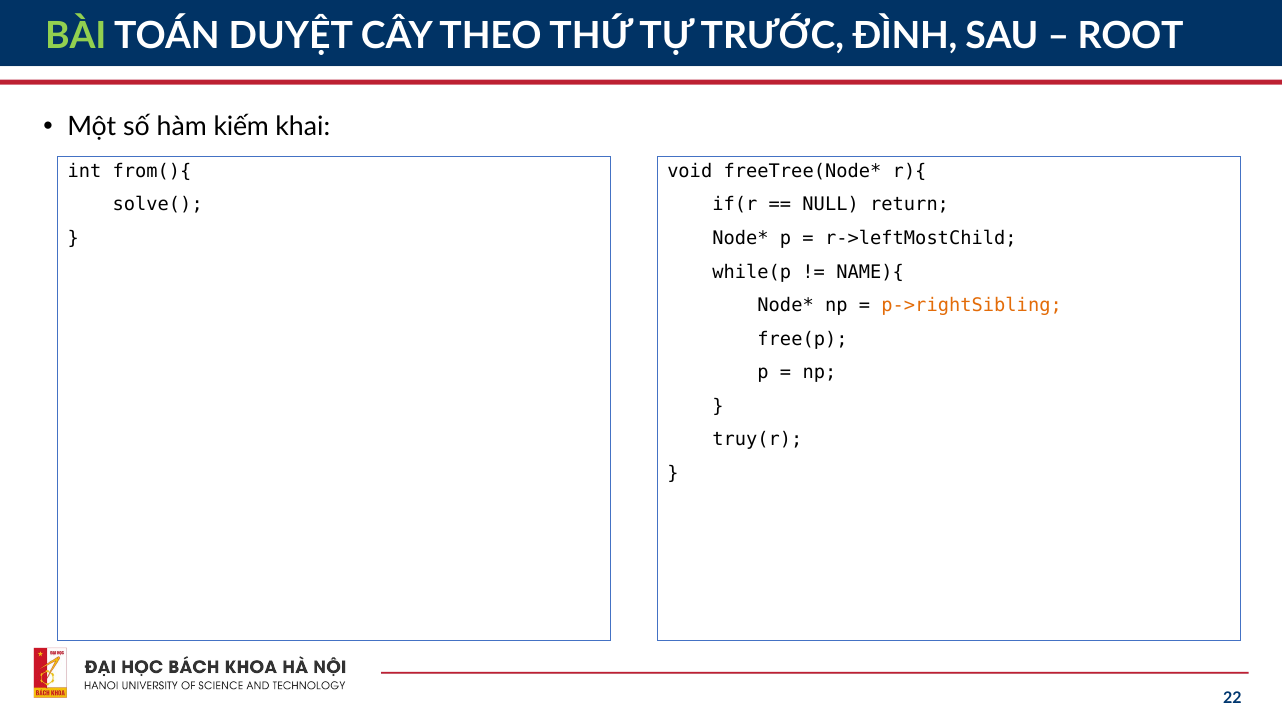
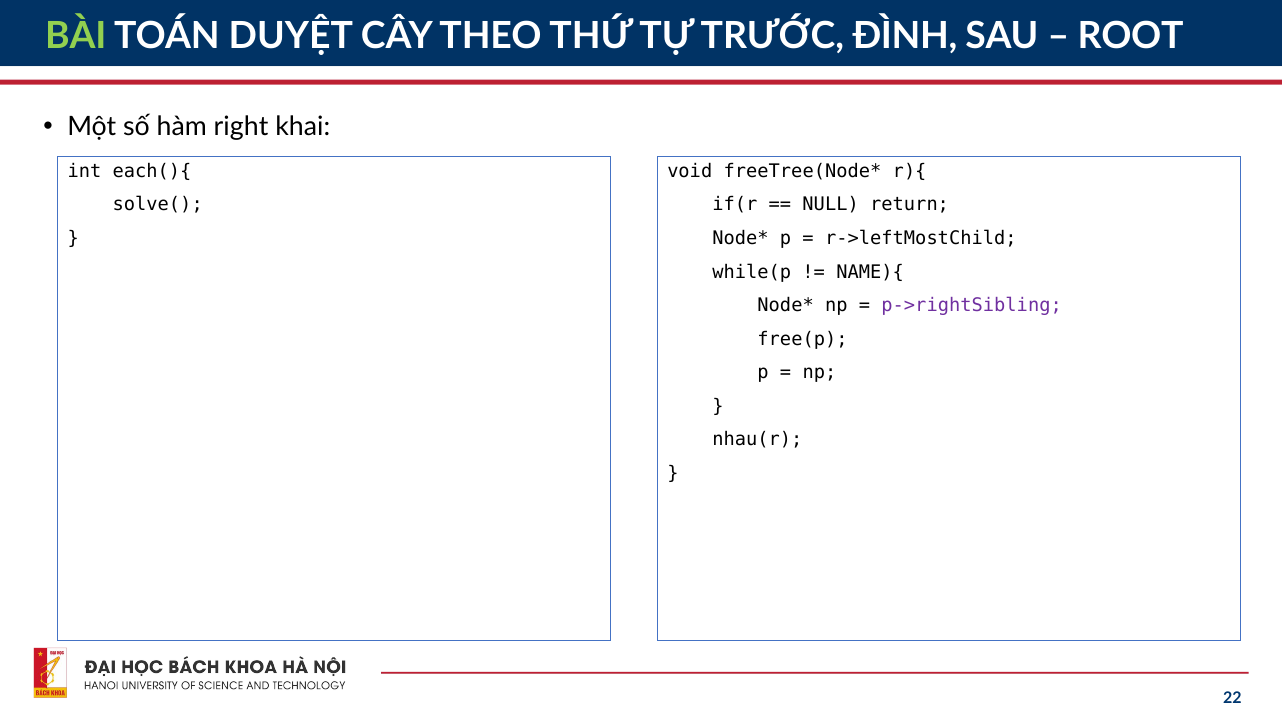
kiếm: kiếm -> right
from(){: from(){ -> each(){
p->rightSibling colour: orange -> purple
truy(r: truy(r -> nhau(r
